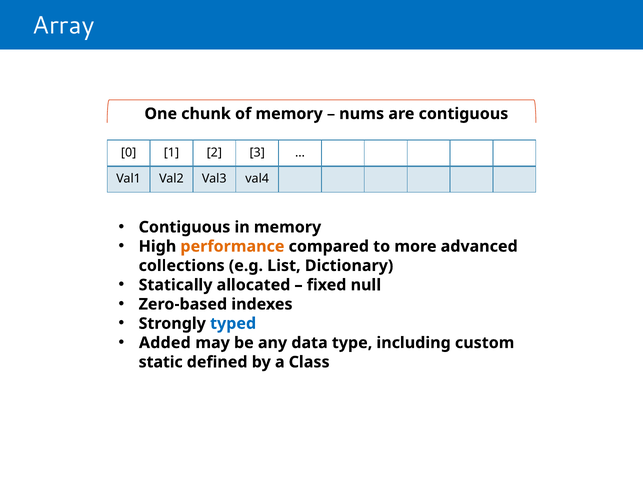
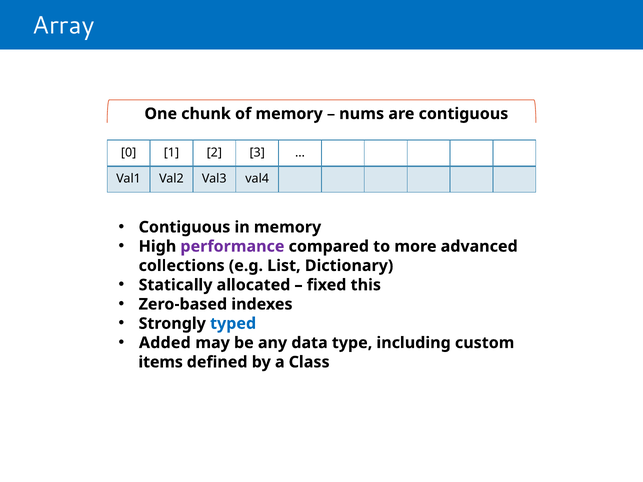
performance colour: orange -> purple
null: null -> this
static: static -> items
